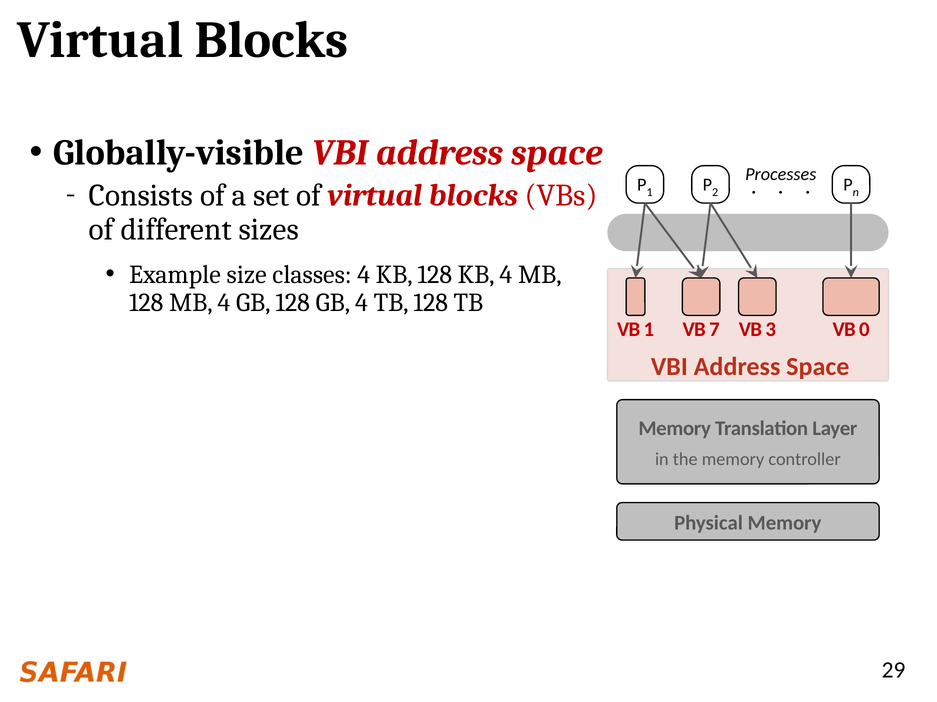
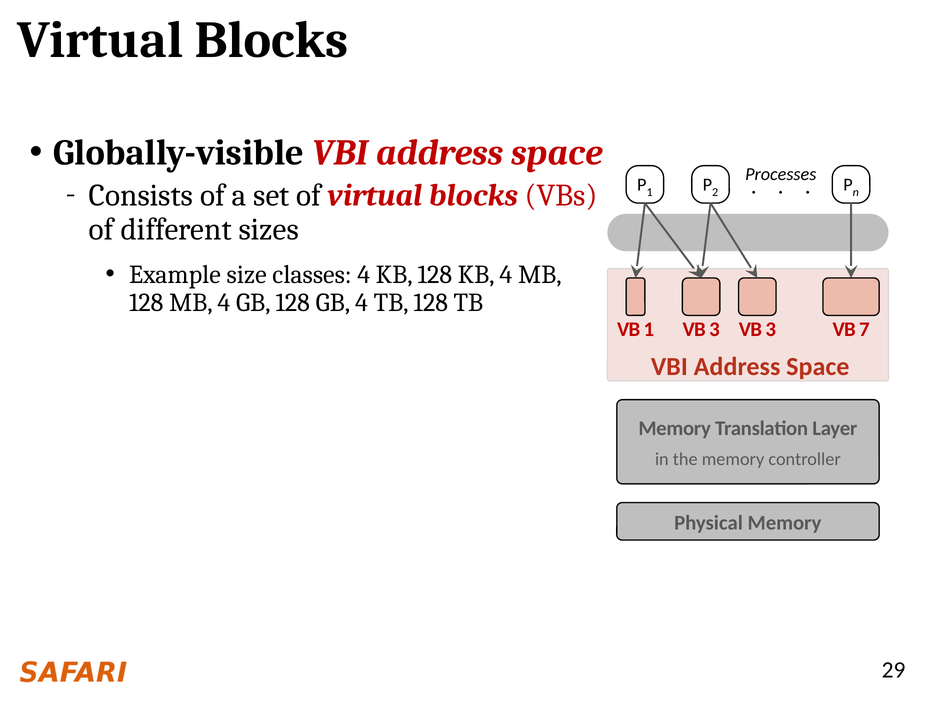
7 at (714, 330): 7 -> 3
0: 0 -> 7
